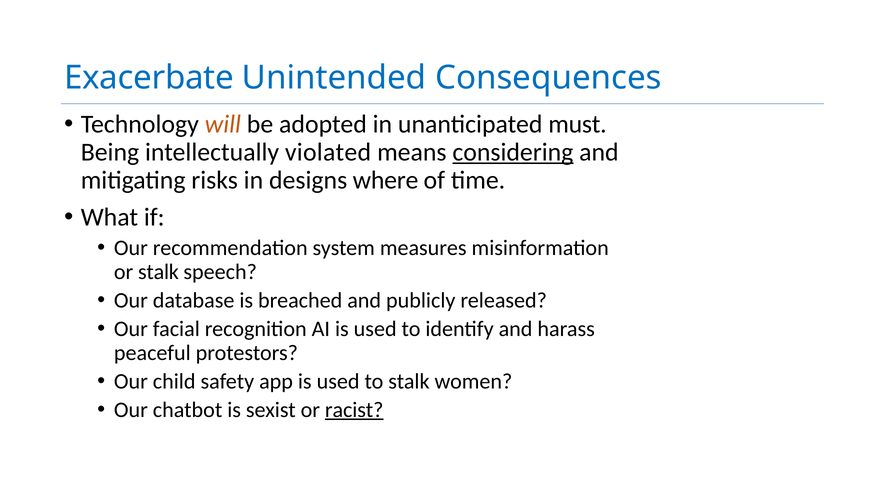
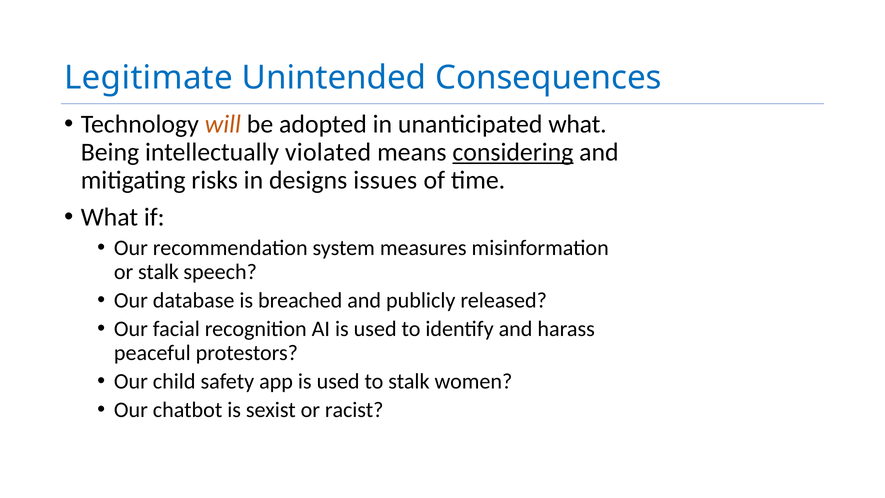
Exacerbate: Exacerbate -> Legitimate
unanticipated must: must -> what
where: where -> issues
racist underline: present -> none
